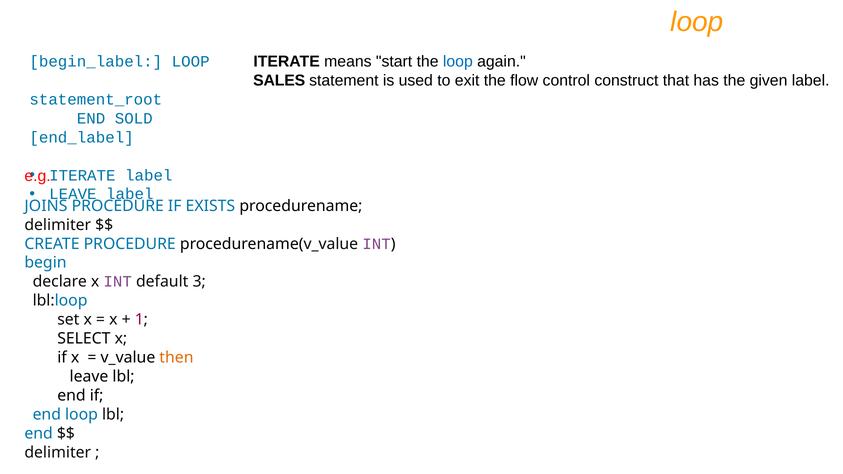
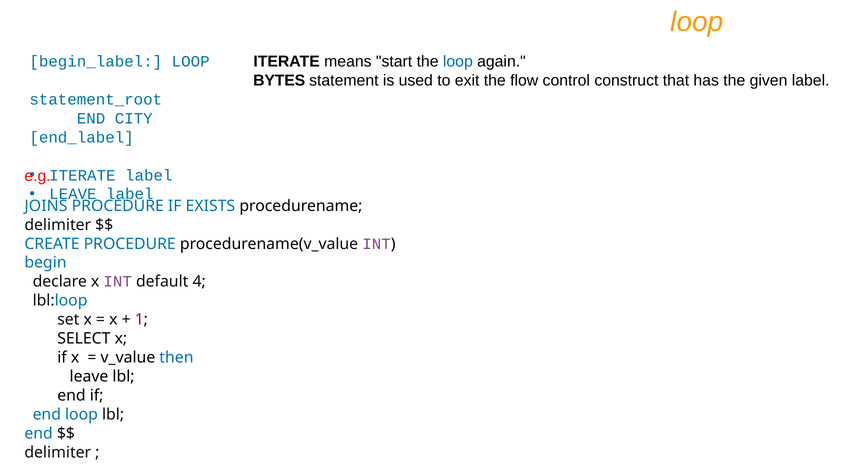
SALES: SALES -> BYTES
SOLD: SOLD -> CITY
3: 3 -> 4
then colour: orange -> blue
